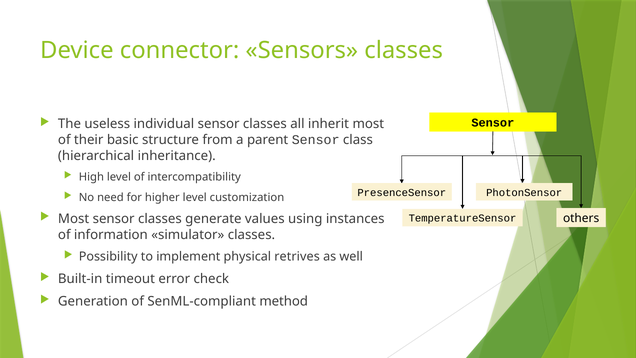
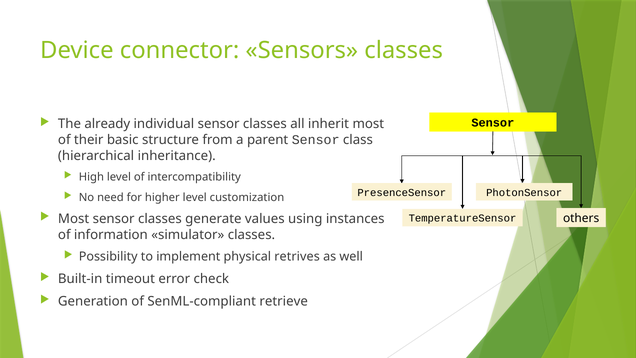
useless: useless -> already
method: method -> retrieve
